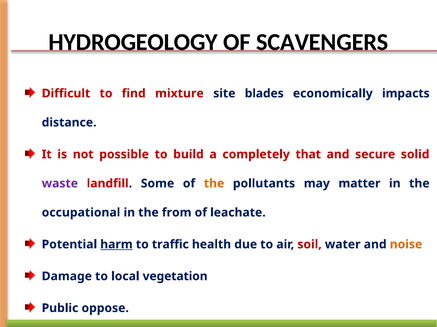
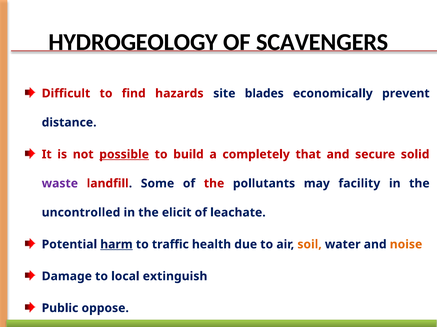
mixture: mixture -> hazards
impacts: impacts -> prevent
possible underline: none -> present
the at (214, 184) colour: orange -> red
matter: matter -> facility
occupational: occupational -> uncontrolled
from: from -> elicit
soil colour: red -> orange
vegetation: vegetation -> extinguish
